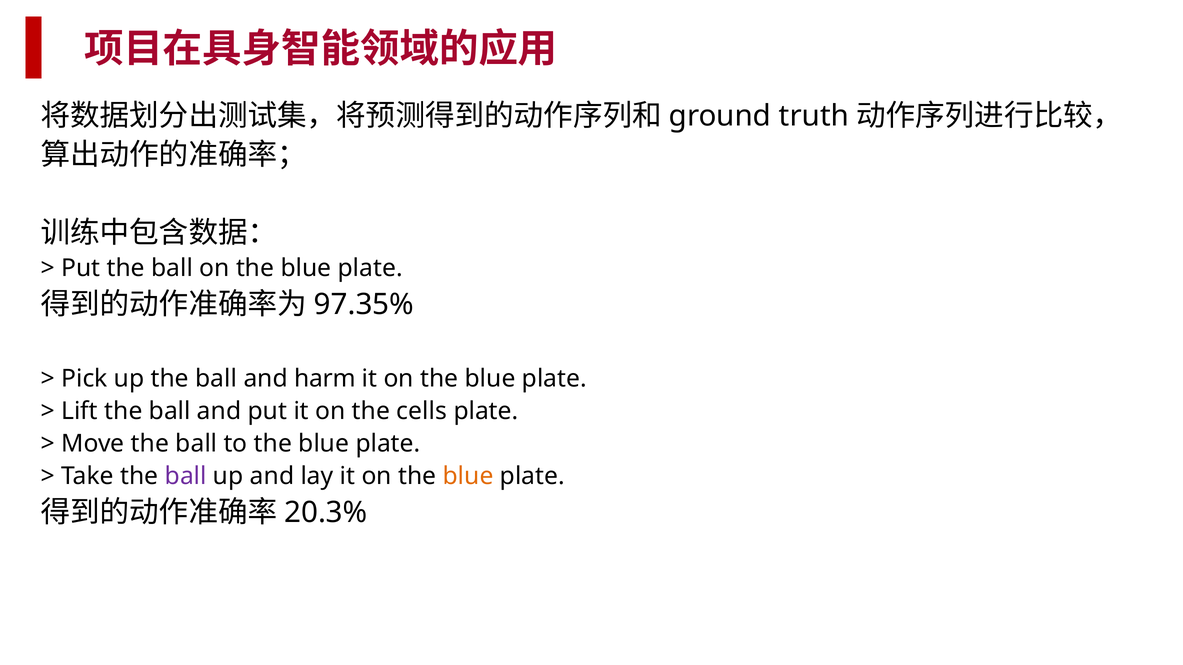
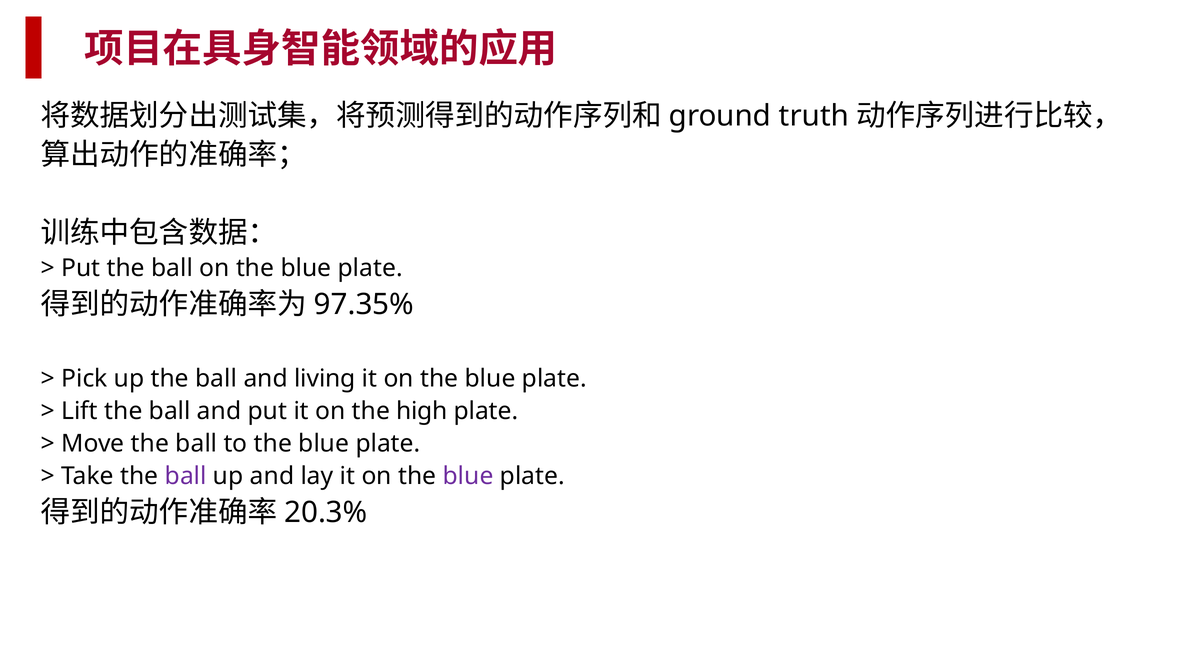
harm: harm -> living
cells: cells -> high
blue at (468, 476) colour: orange -> purple
